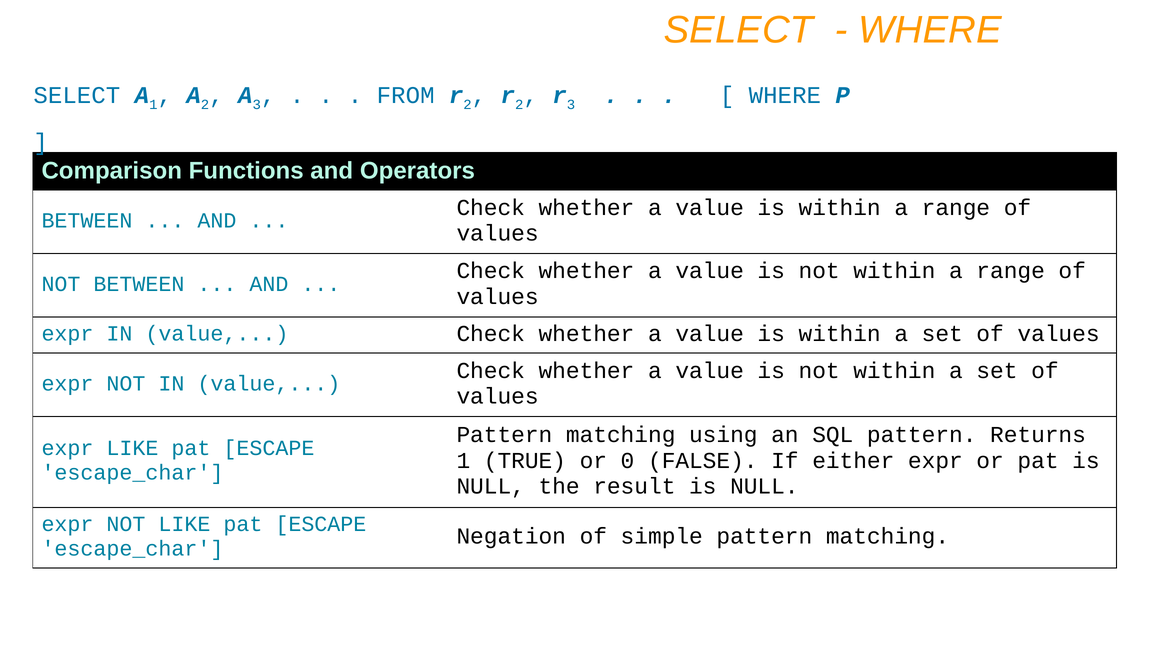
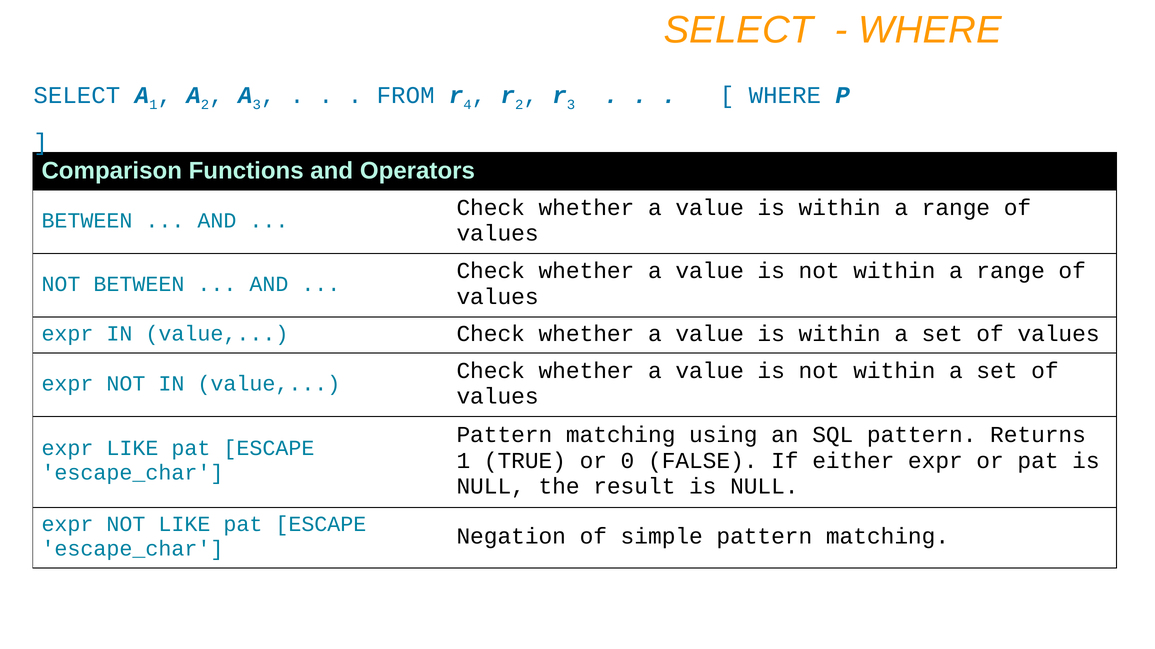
2 at (468, 105): 2 -> 4
